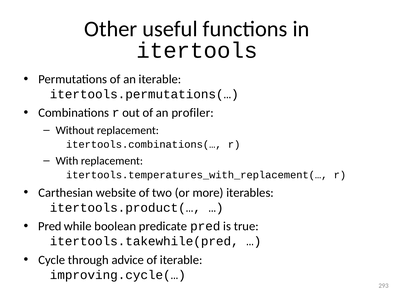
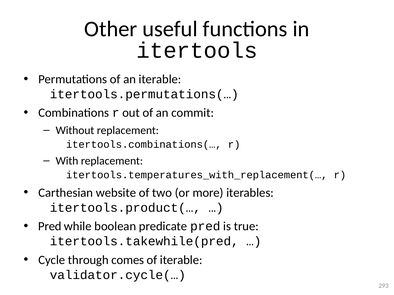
profiler: profiler -> commit
advice: advice -> comes
improving.cycle(…: improving.cycle(… -> validator.cycle(…
